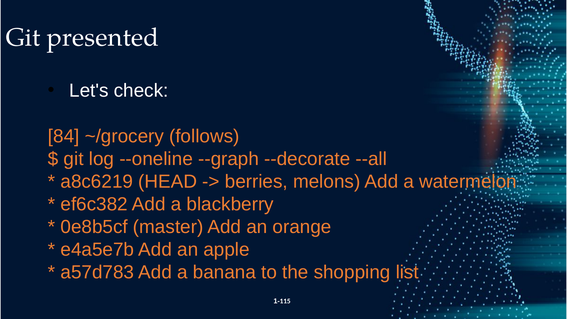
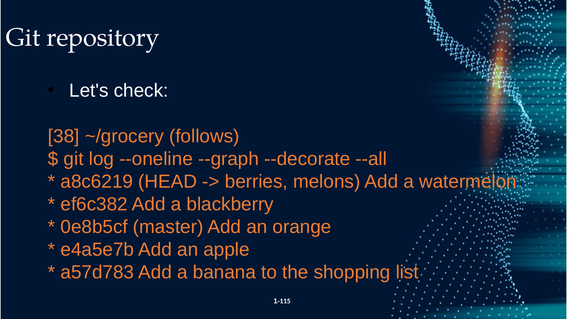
presented: presented -> repository
84: 84 -> 38
